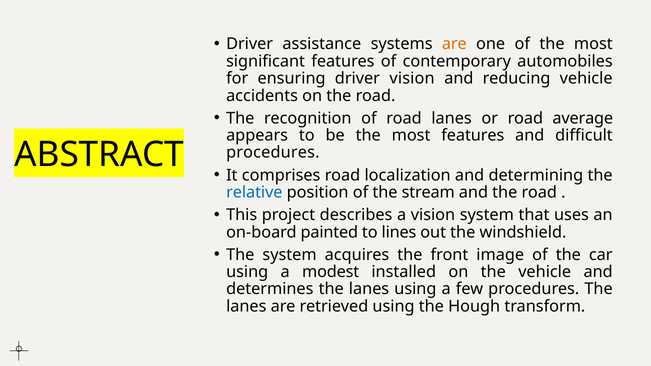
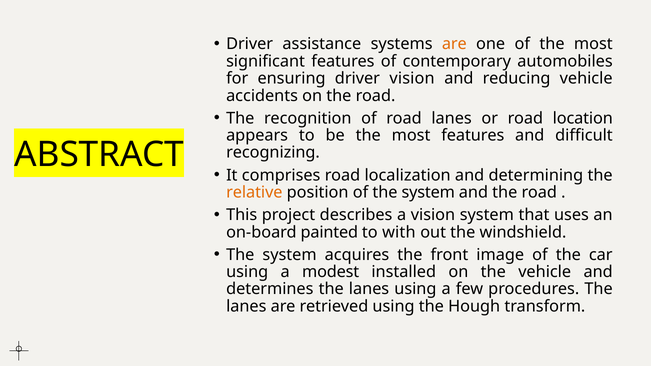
average: average -> location
procedures at (273, 153): procedures -> recognizing
relative colour: blue -> orange
of the stream: stream -> system
lines: lines -> with
